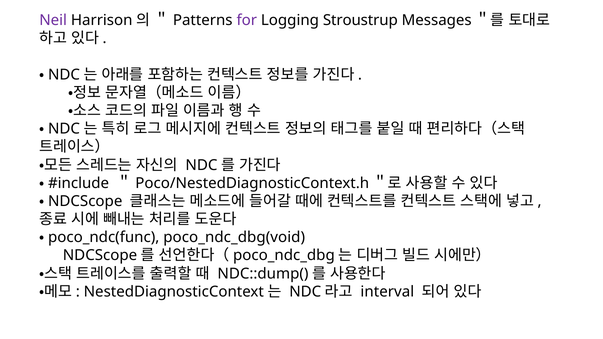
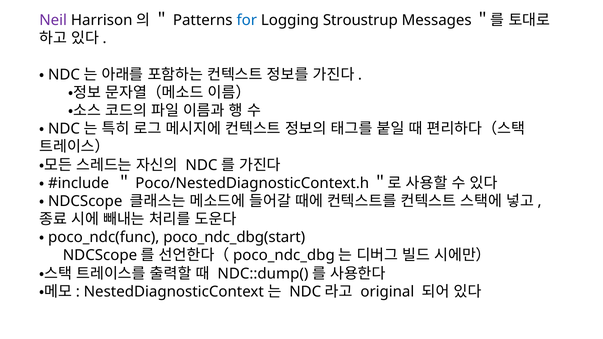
for colour: purple -> blue
poco_ndc_dbg(void: poco_ndc_dbg(void -> poco_ndc_dbg(start
interval: interval -> original
